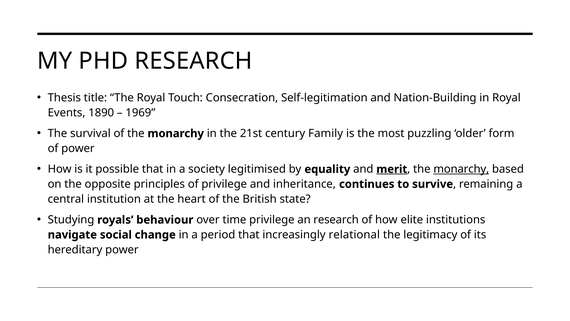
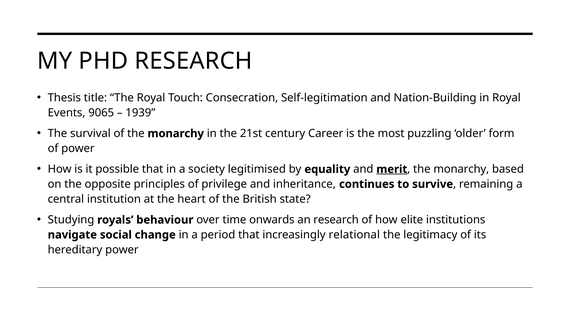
1890: 1890 -> 9065
1969: 1969 -> 1939
Family: Family -> Career
monarchy at (461, 169) underline: present -> none
time privilege: privilege -> onwards
